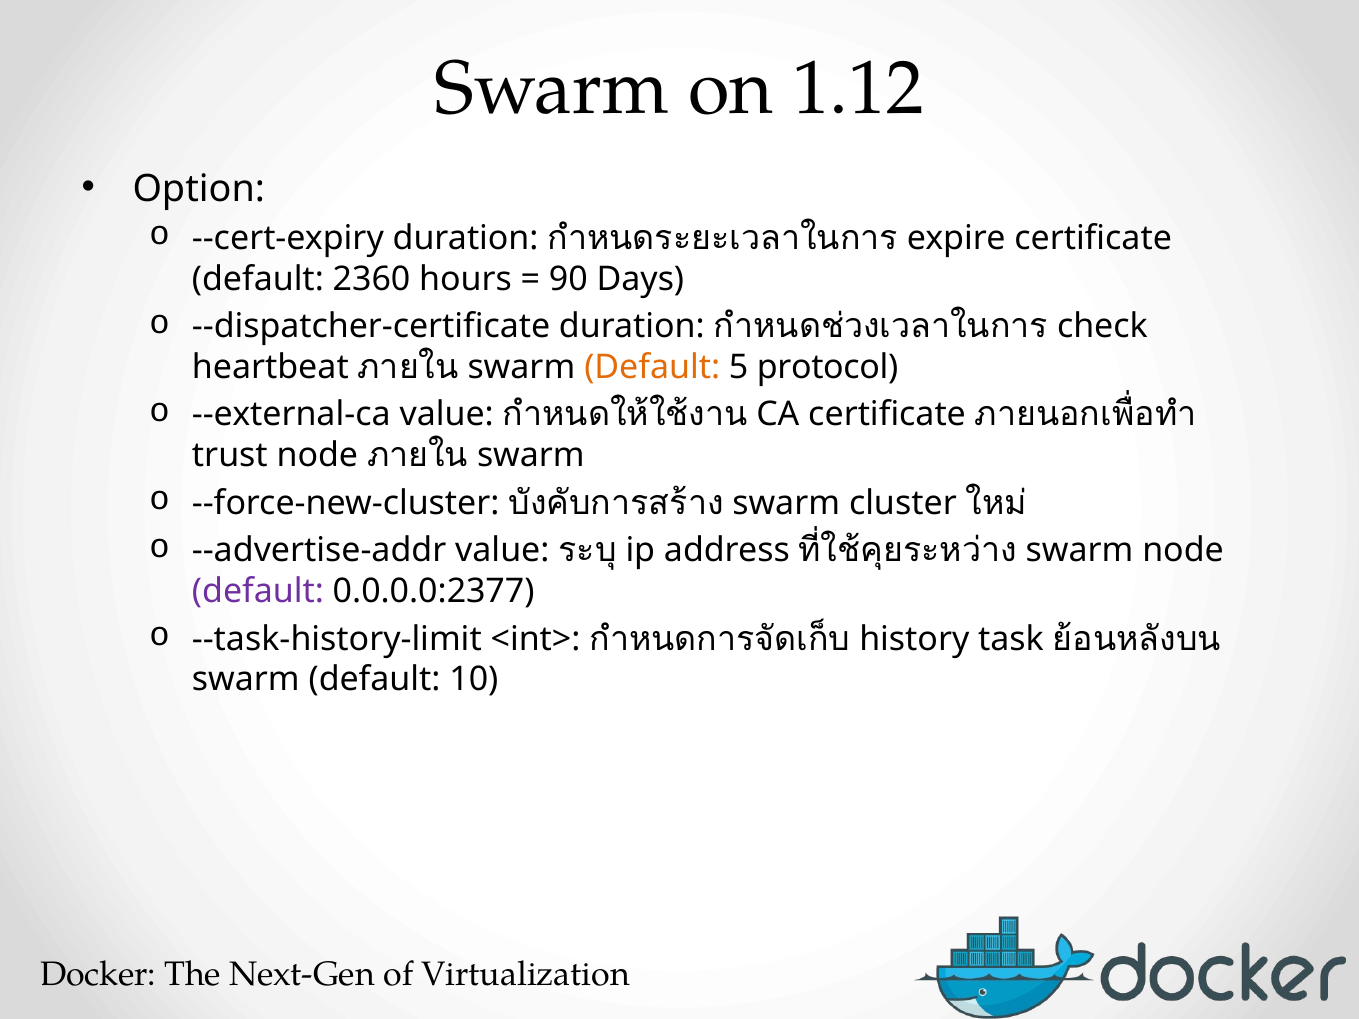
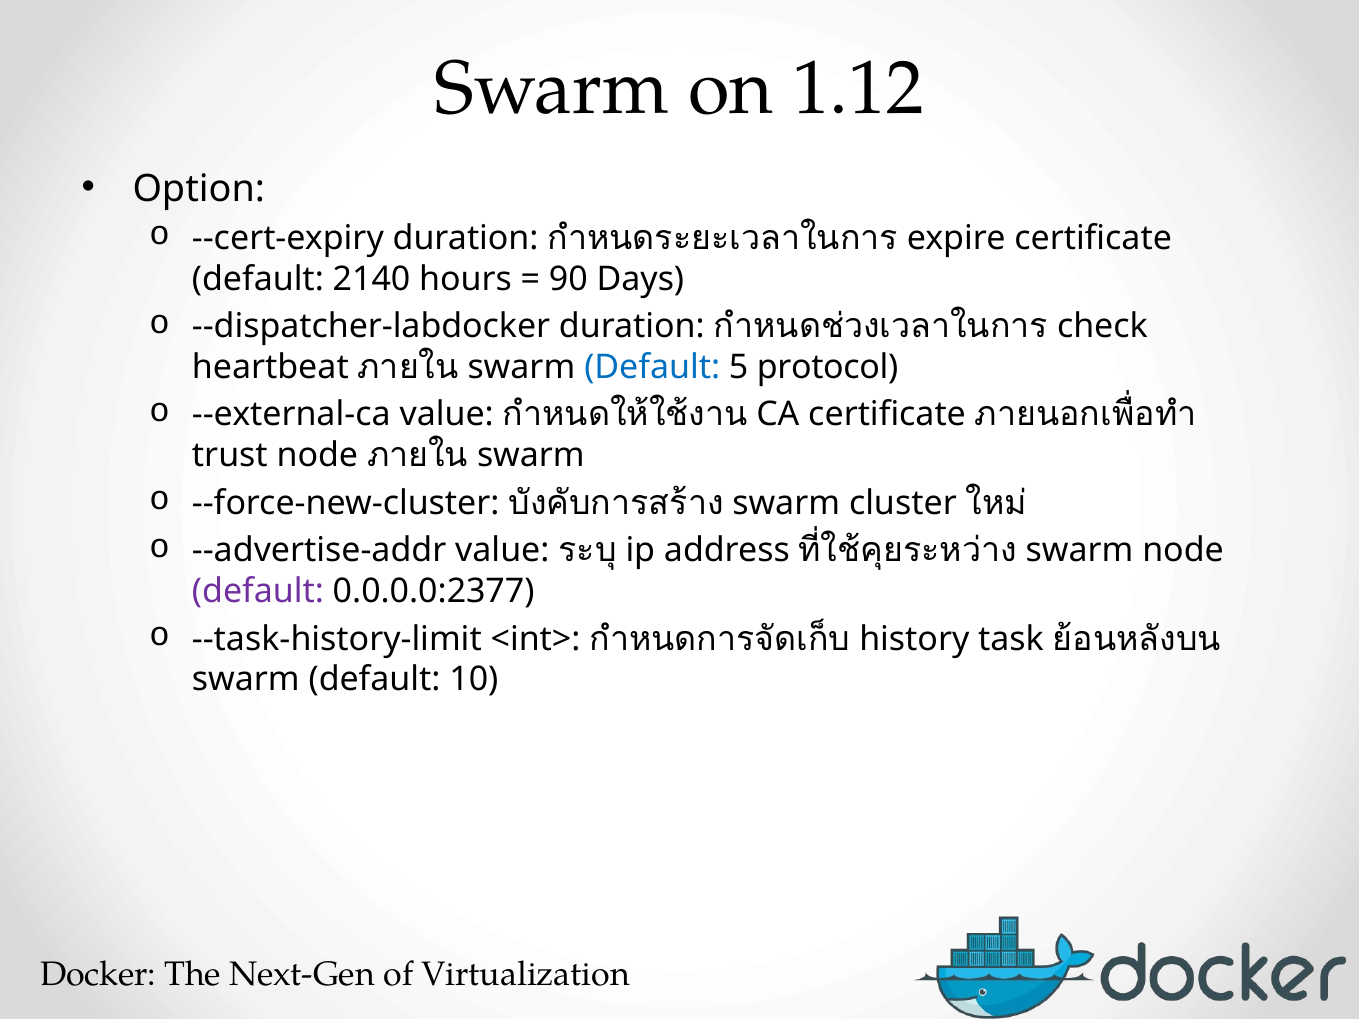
2360: 2360 -> 2140
--dispatcher-certificate: --dispatcher-certificate -> --dispatcher-labdocker
Default at (652, 367) colour: orange -> blue
